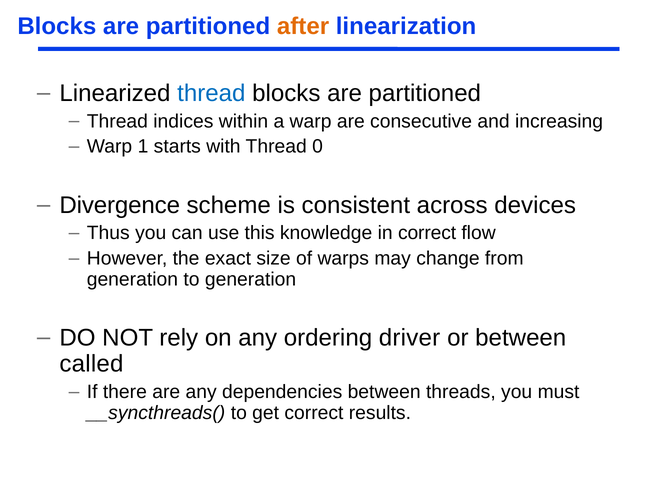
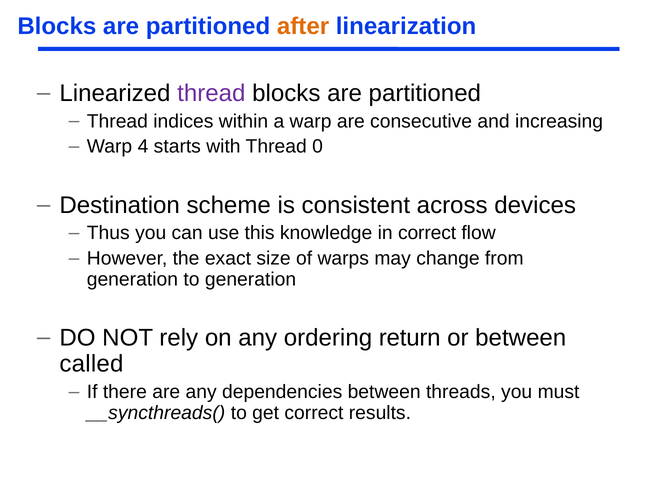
thread at (211, 93) colour: blue -> purple
1: 1 -> 4
Divergence: Divergence -> Destination
driver: driver -> return
